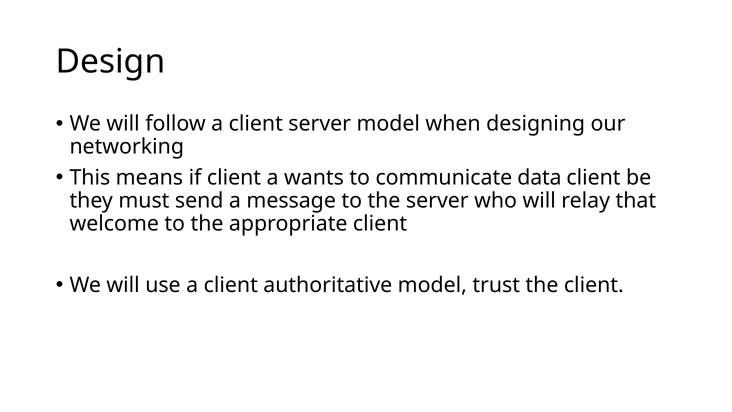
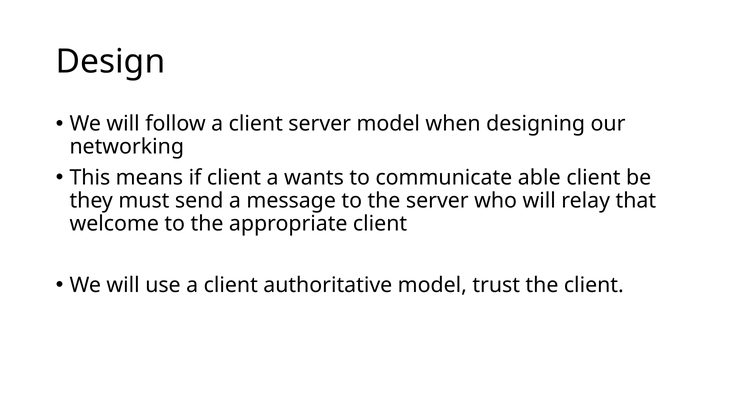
data: data -> able
